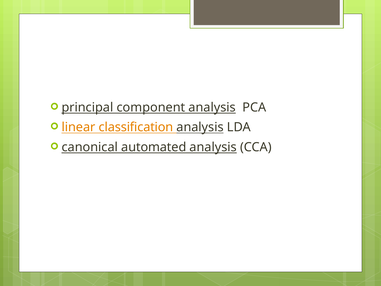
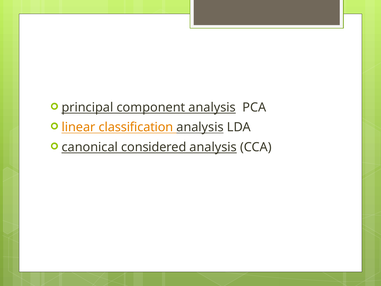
automated: automated -> considered
